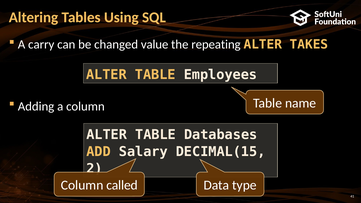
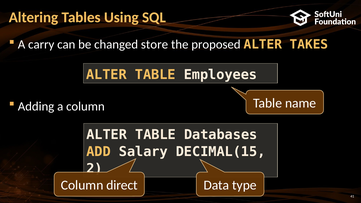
value: value -> store
repeating: repeating -> proposed
called: called -> direct
